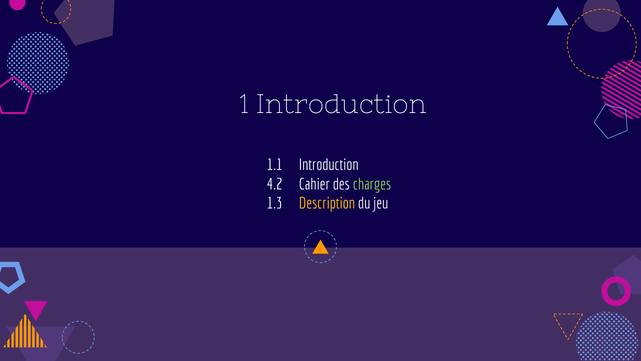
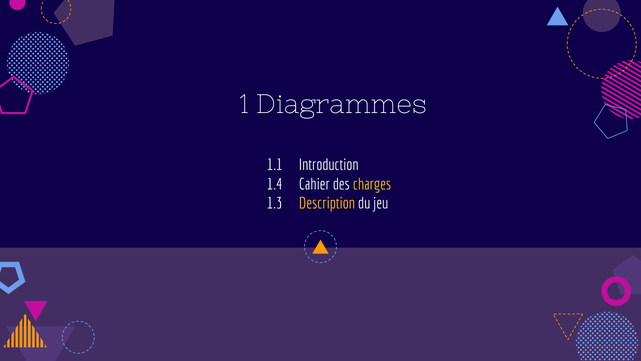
1 Introduction: Introduction -> Diagrammes
4.2: 4.2 -> 1.4
charges colour: light green -> yellow
